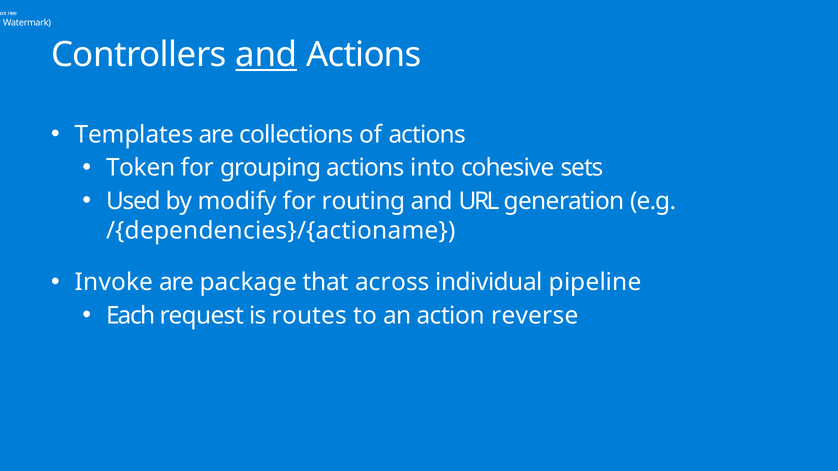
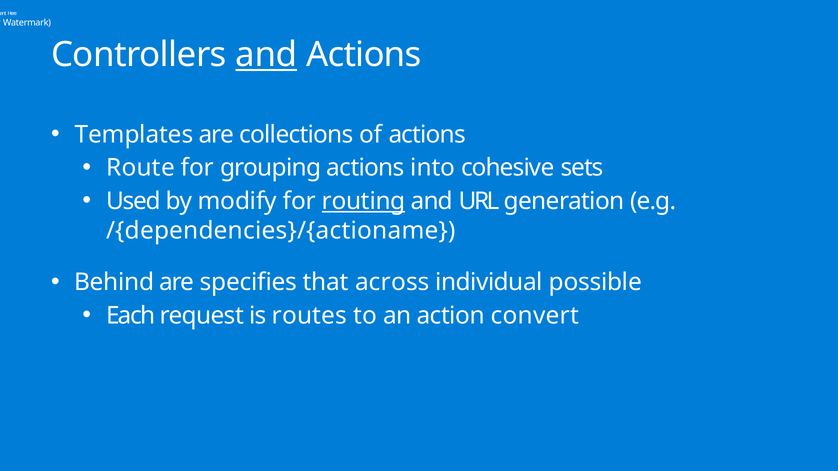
Token: Token -> Route
routing underline: none -> present
Invoke: Invoke -> Behind
package: package -> specifies
pipeline: pipeline -> possible
reverse: reverse -> convert
